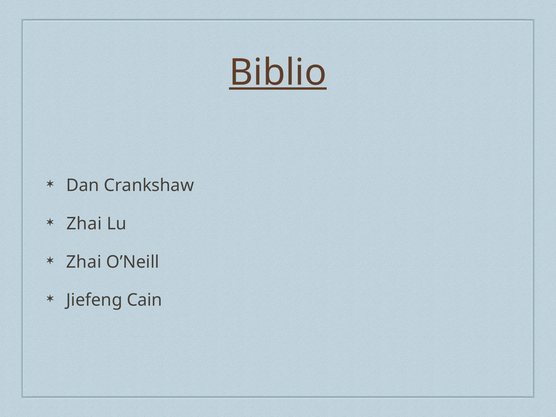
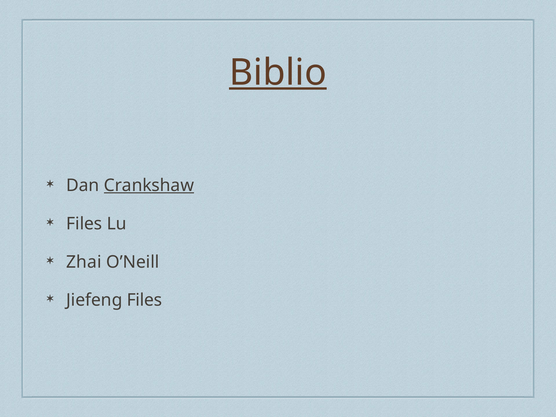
Crankshaw underline: none -> present
Zhai at (84, 224): Zhai -> Files
Jiefeng Cain: Cain -> Files
